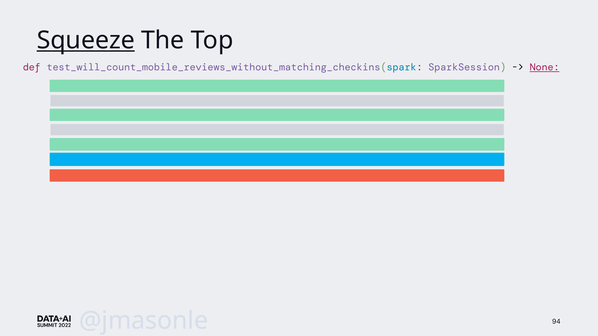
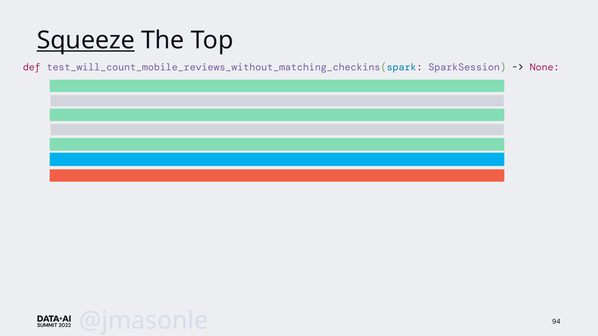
None underline: present -> none
